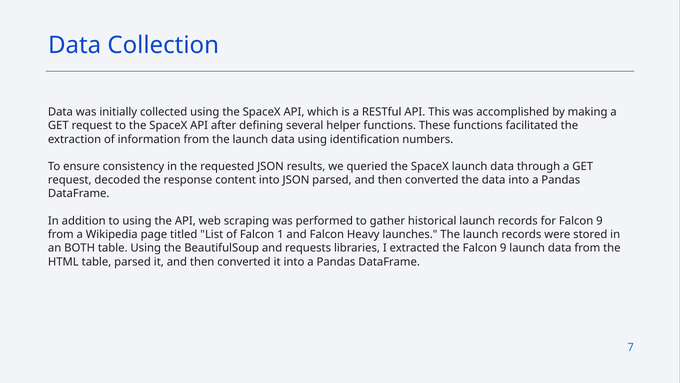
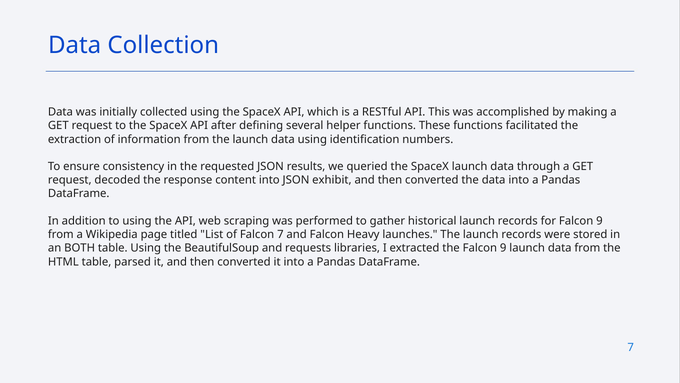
JSON parsed: parsed -> exhibit
Falcon 1: 1 -> 7
